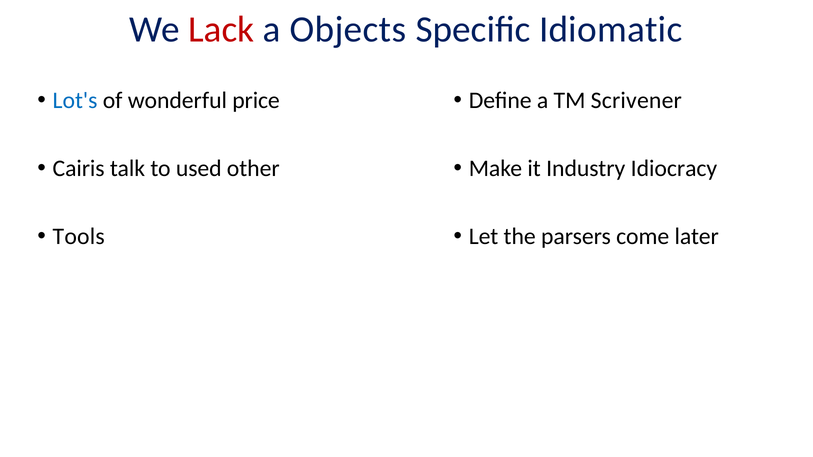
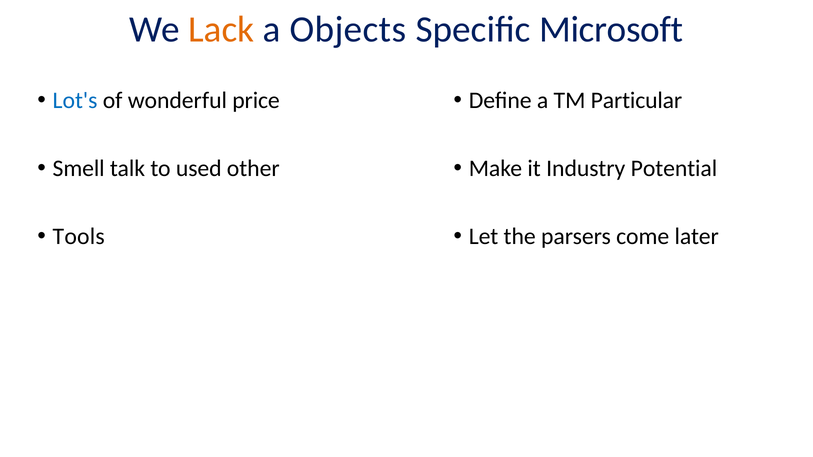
Lack colour: red -> orange
Idiomatic: Idiomatic -> Microsoft
Scrivener: Scrivener -> Particular
Cairis: Cairis -> Smell
Idiocracy: Idiocracy -> Potential
